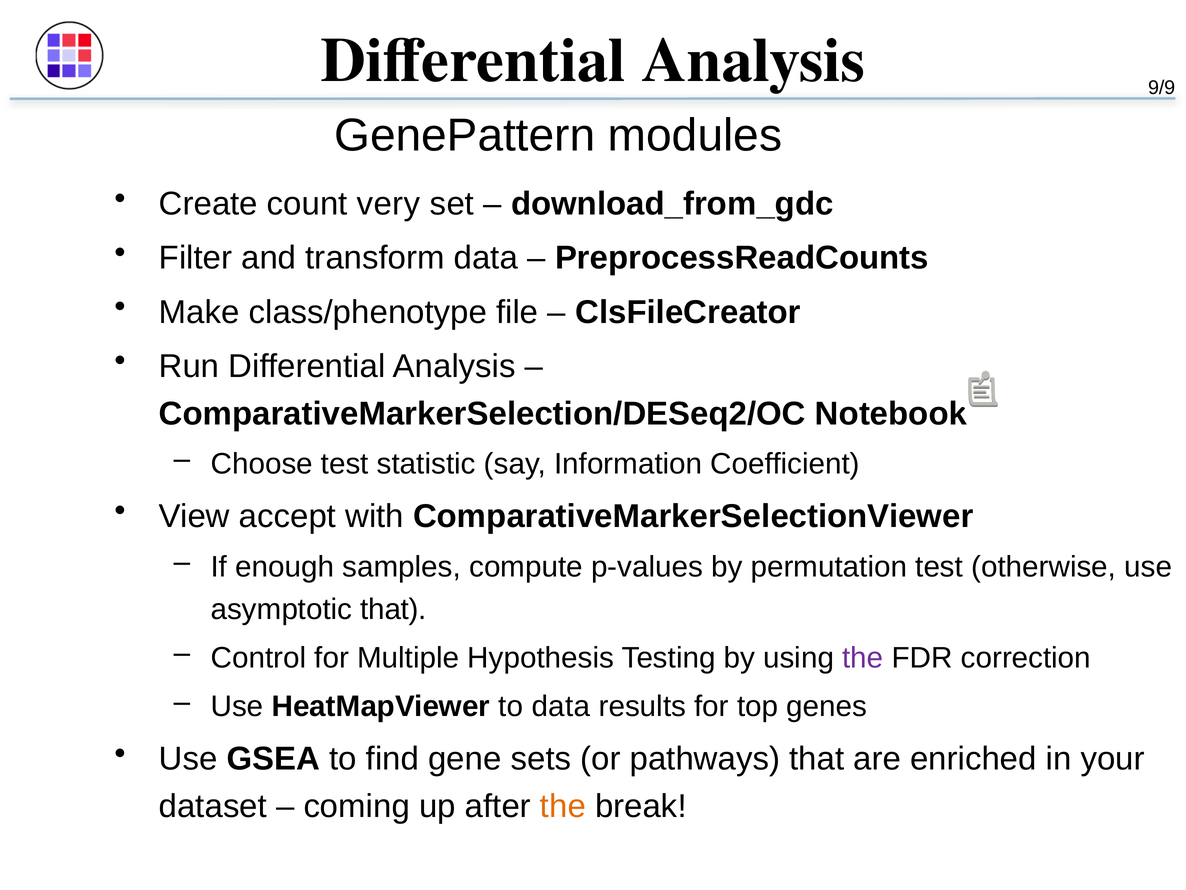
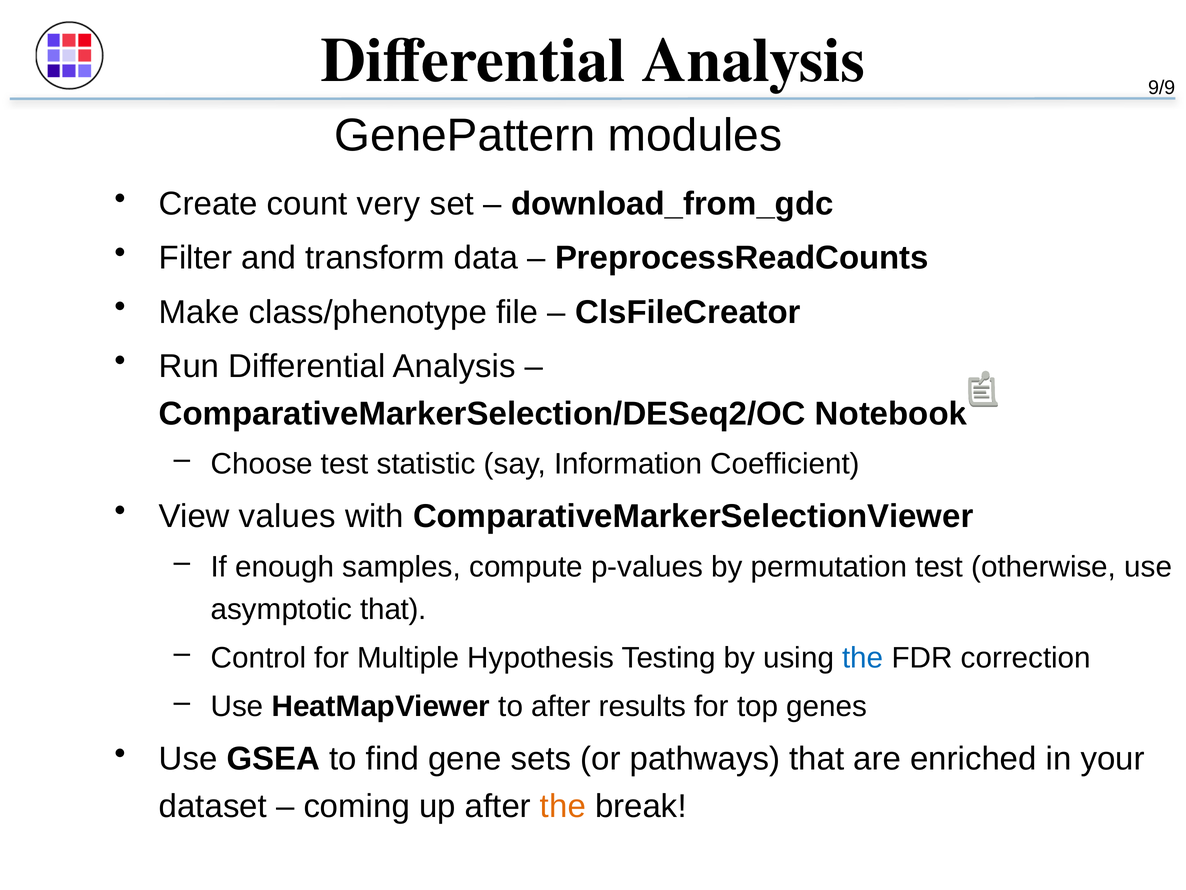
accept: accept -> values
the at (863, 658) colour: purple -> blue
to data: data -> after
